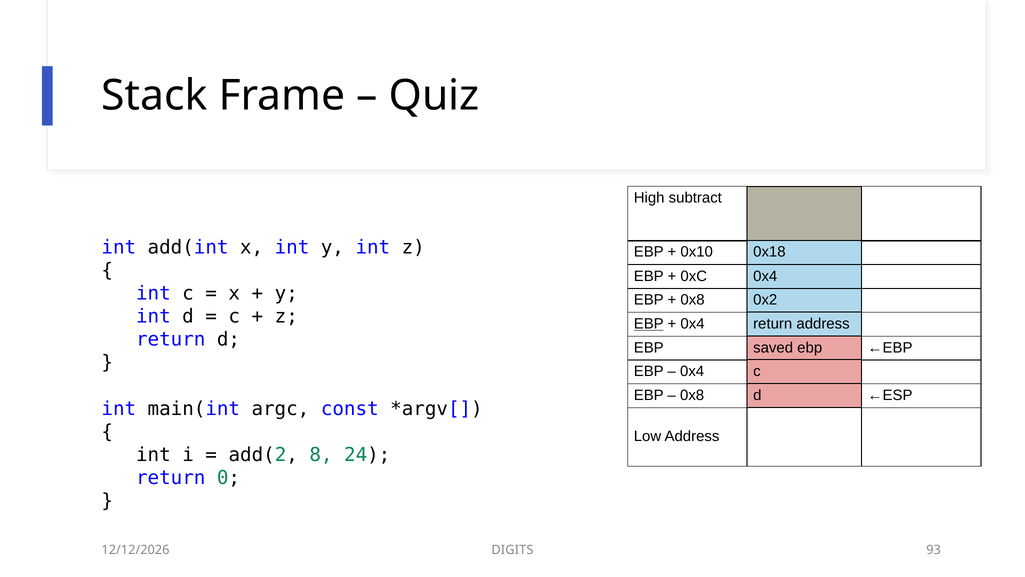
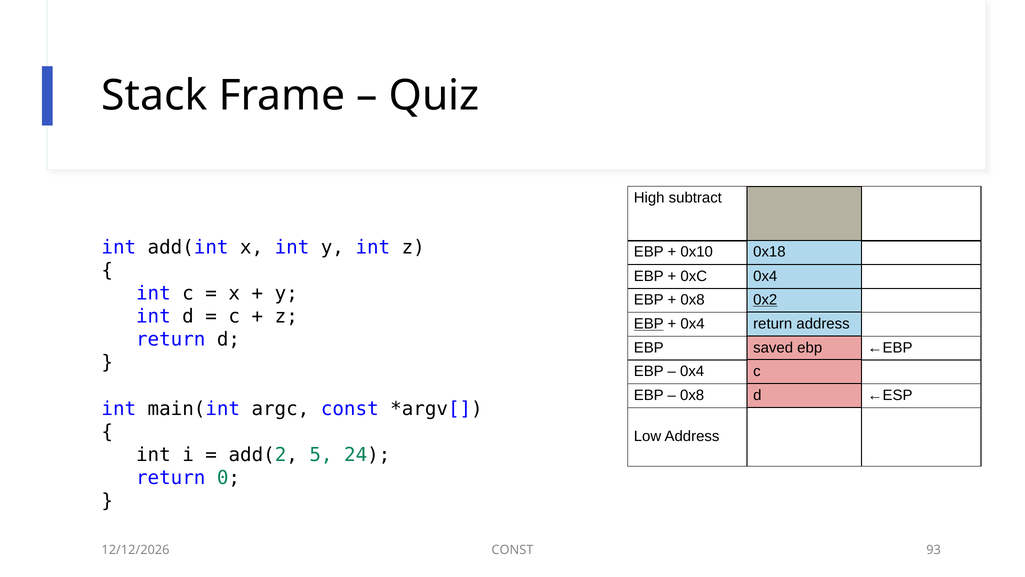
0x2 underline: none -> present
8: 8 -> 5
DIGITS at (512, 550): DIGITS -> CONST
